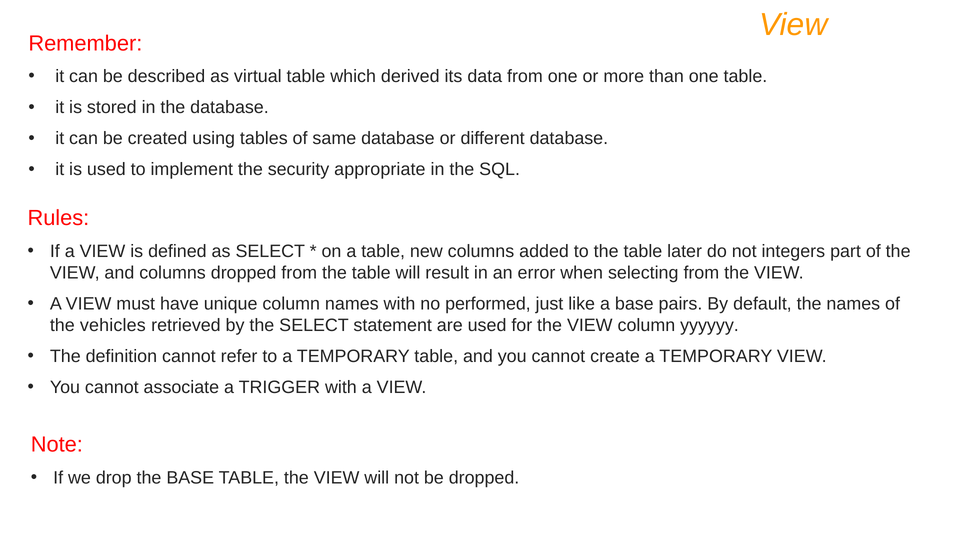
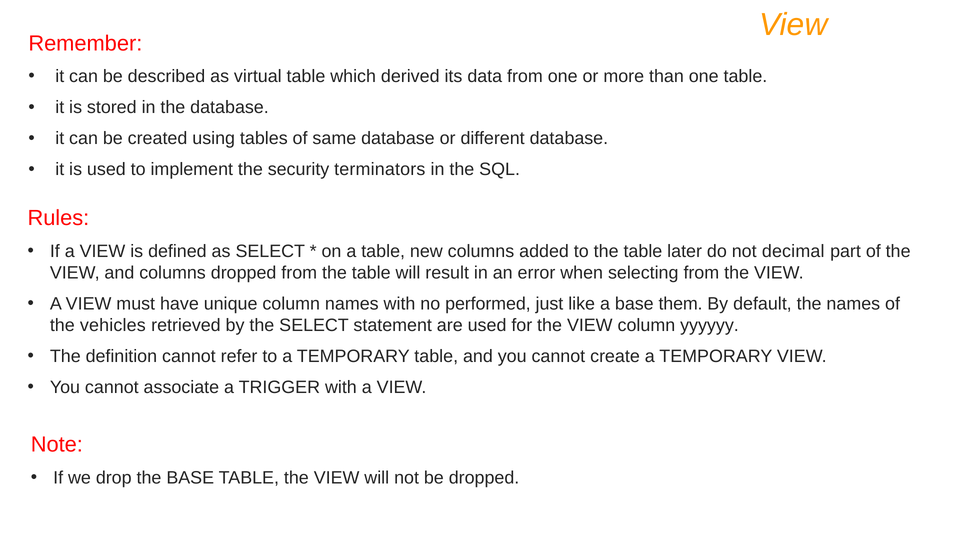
appropriate: appropriate -> terminators
integers: integers -> decimal
pairs: pairs -> them
